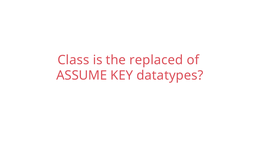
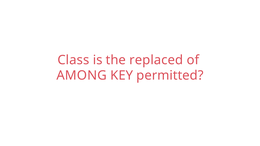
ASSUME: ASSUME -> AMONG
datatypes: datatypes -> permitted
